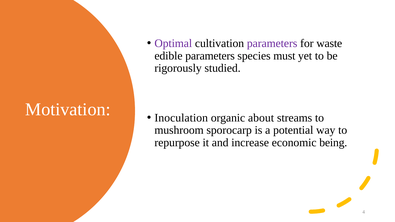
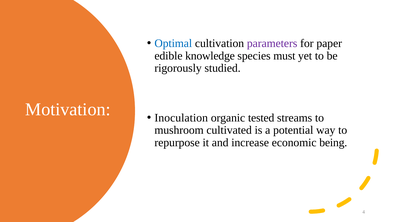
Optimal colour: purple -> blue
waste: waste -> paper
edible parameters: parameters -> knowledge
about: about -> tested
sporocarp: sporocarp -> cultivated
